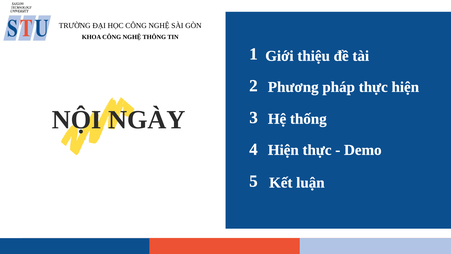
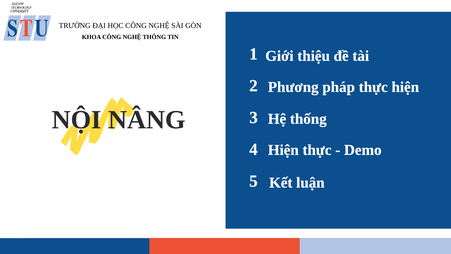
NGÀY: NGÀY -> NÂNG
